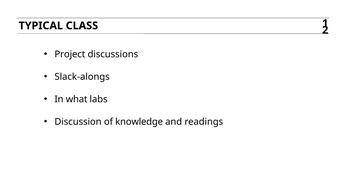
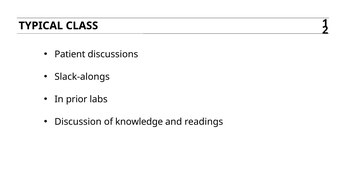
Project: Project -> Patient
what: what -> prior
